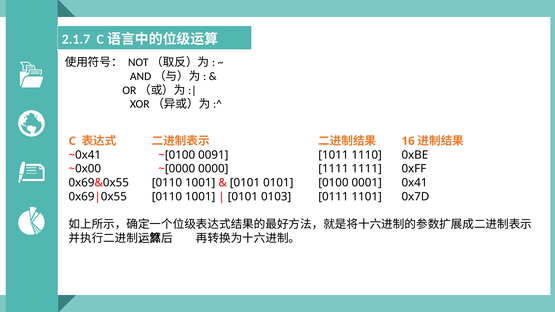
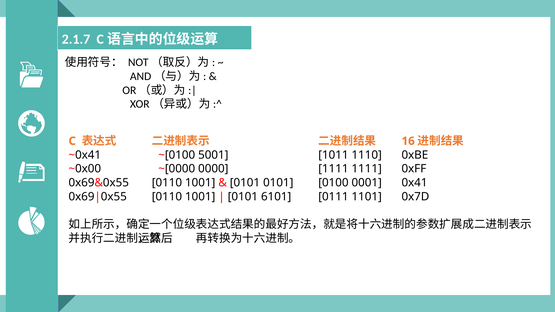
0091: 0091 -> 5001
0103: 0103 -> 6101
